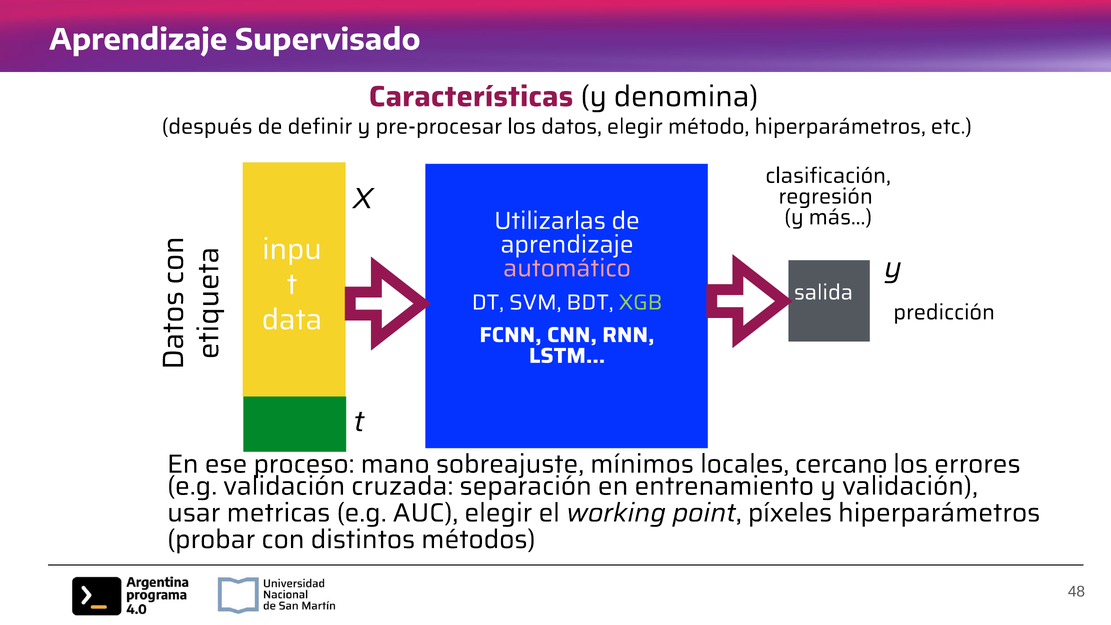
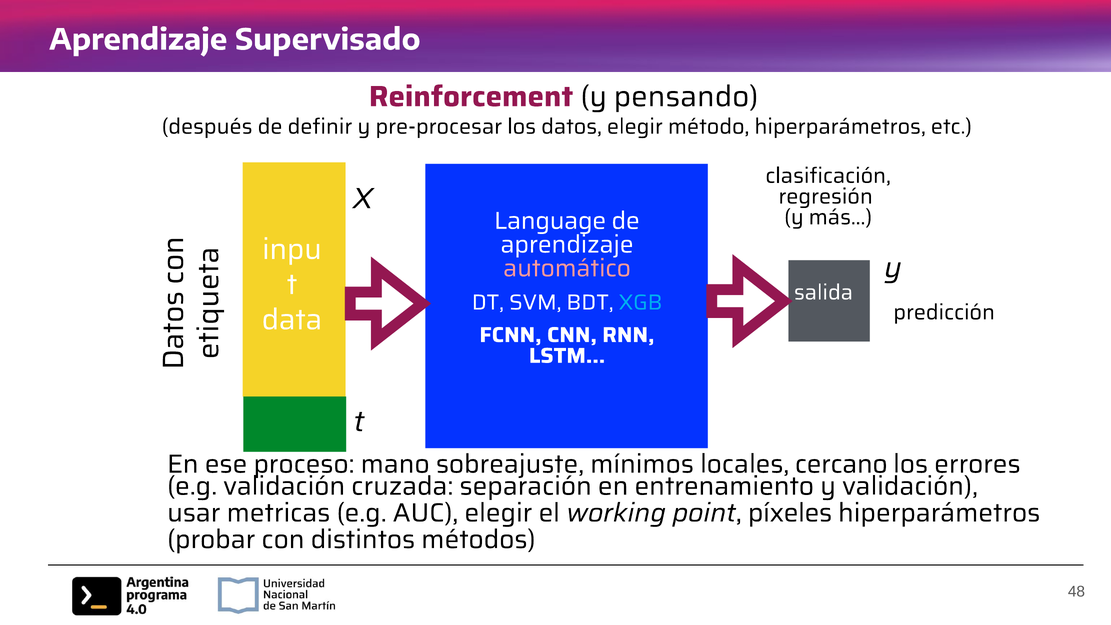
Características: Características -> Reinforcement
denomina: denomina -> pensando
Utilizarlas: Utilizarlas -> Language
XGB colour: light green -> light blue
